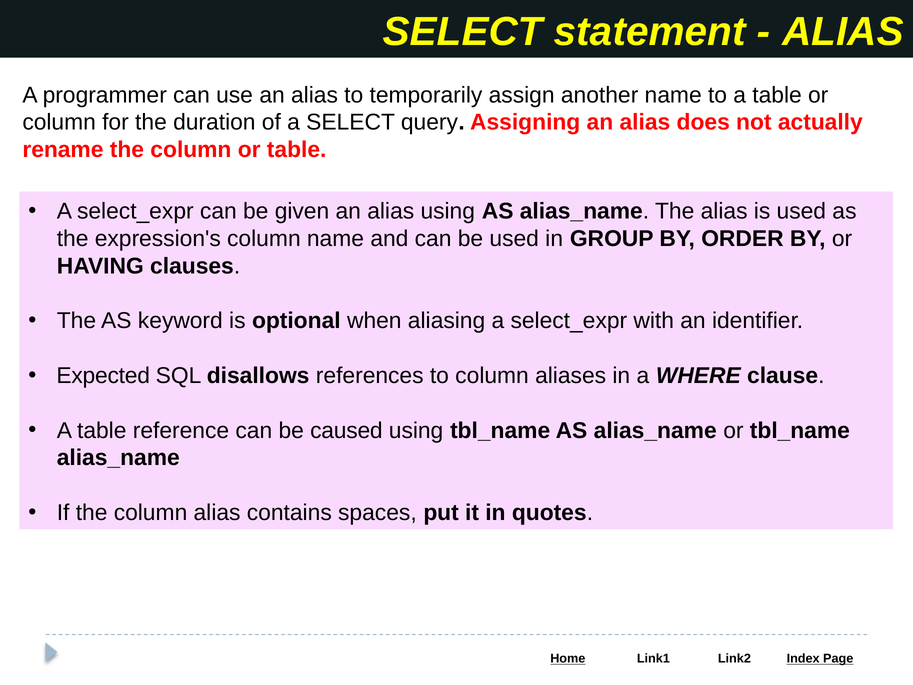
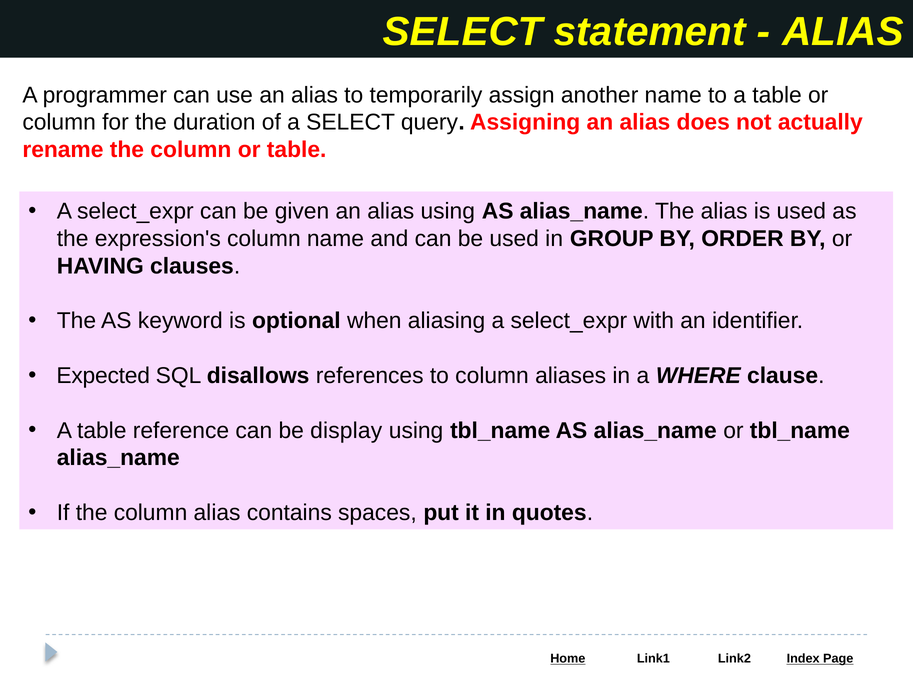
caused: caused -> display
